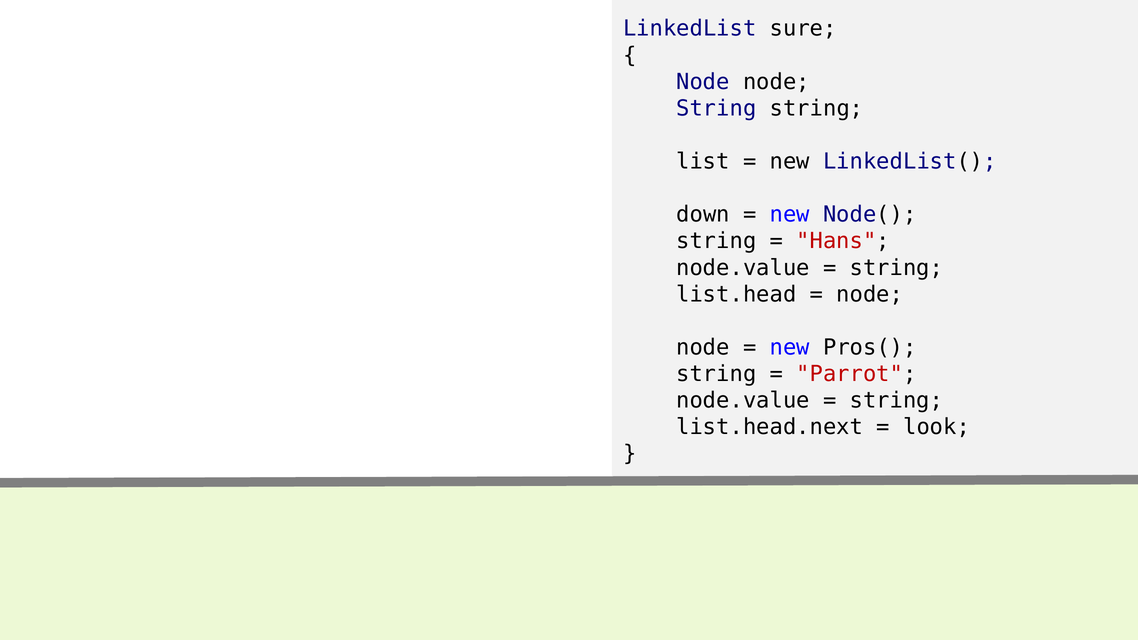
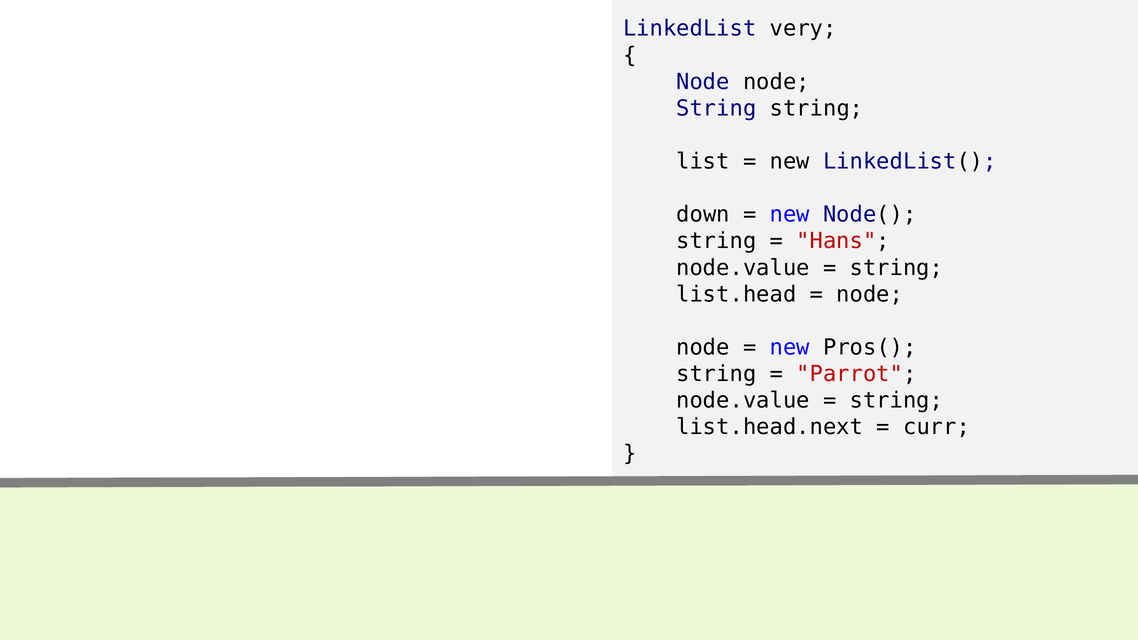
sure: sure -> very
look: look -> curr
